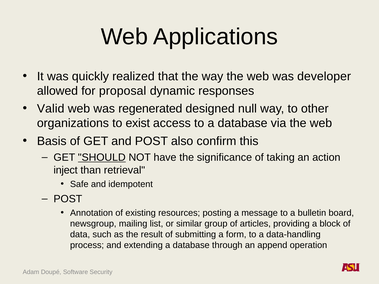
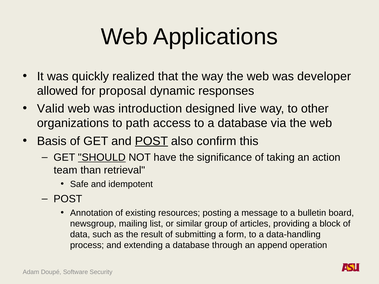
regenerated: regenerated -> introduction
null: null -> live
exist: exist -> path
POST at (151, 141) underline: none -> present
inject: inject -> team
